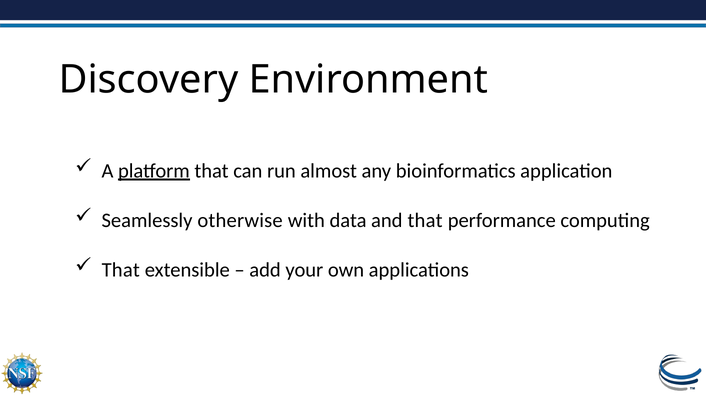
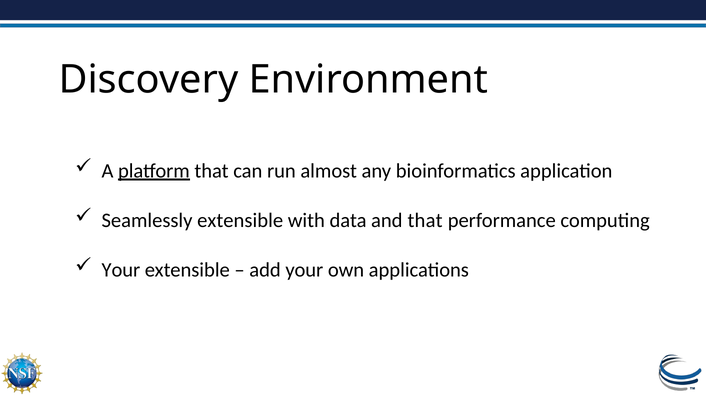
Seamlessly otherwise: otherwise -> extensible
That at (121, 270): That -> Your
